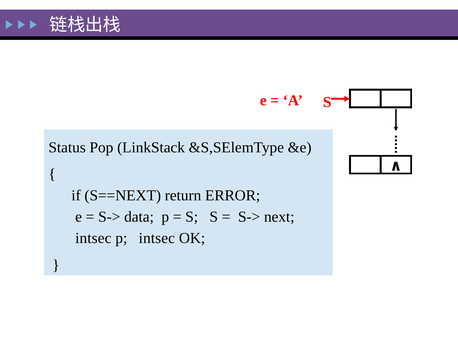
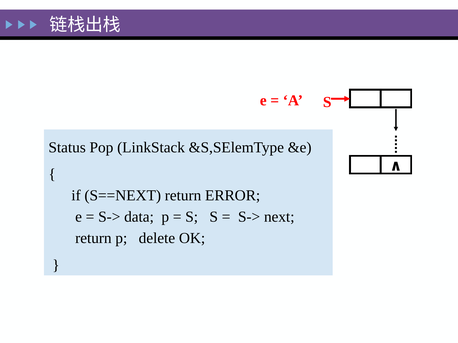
intsec at (93, 239): intsec -> return
p intsec: intsec -> delete
